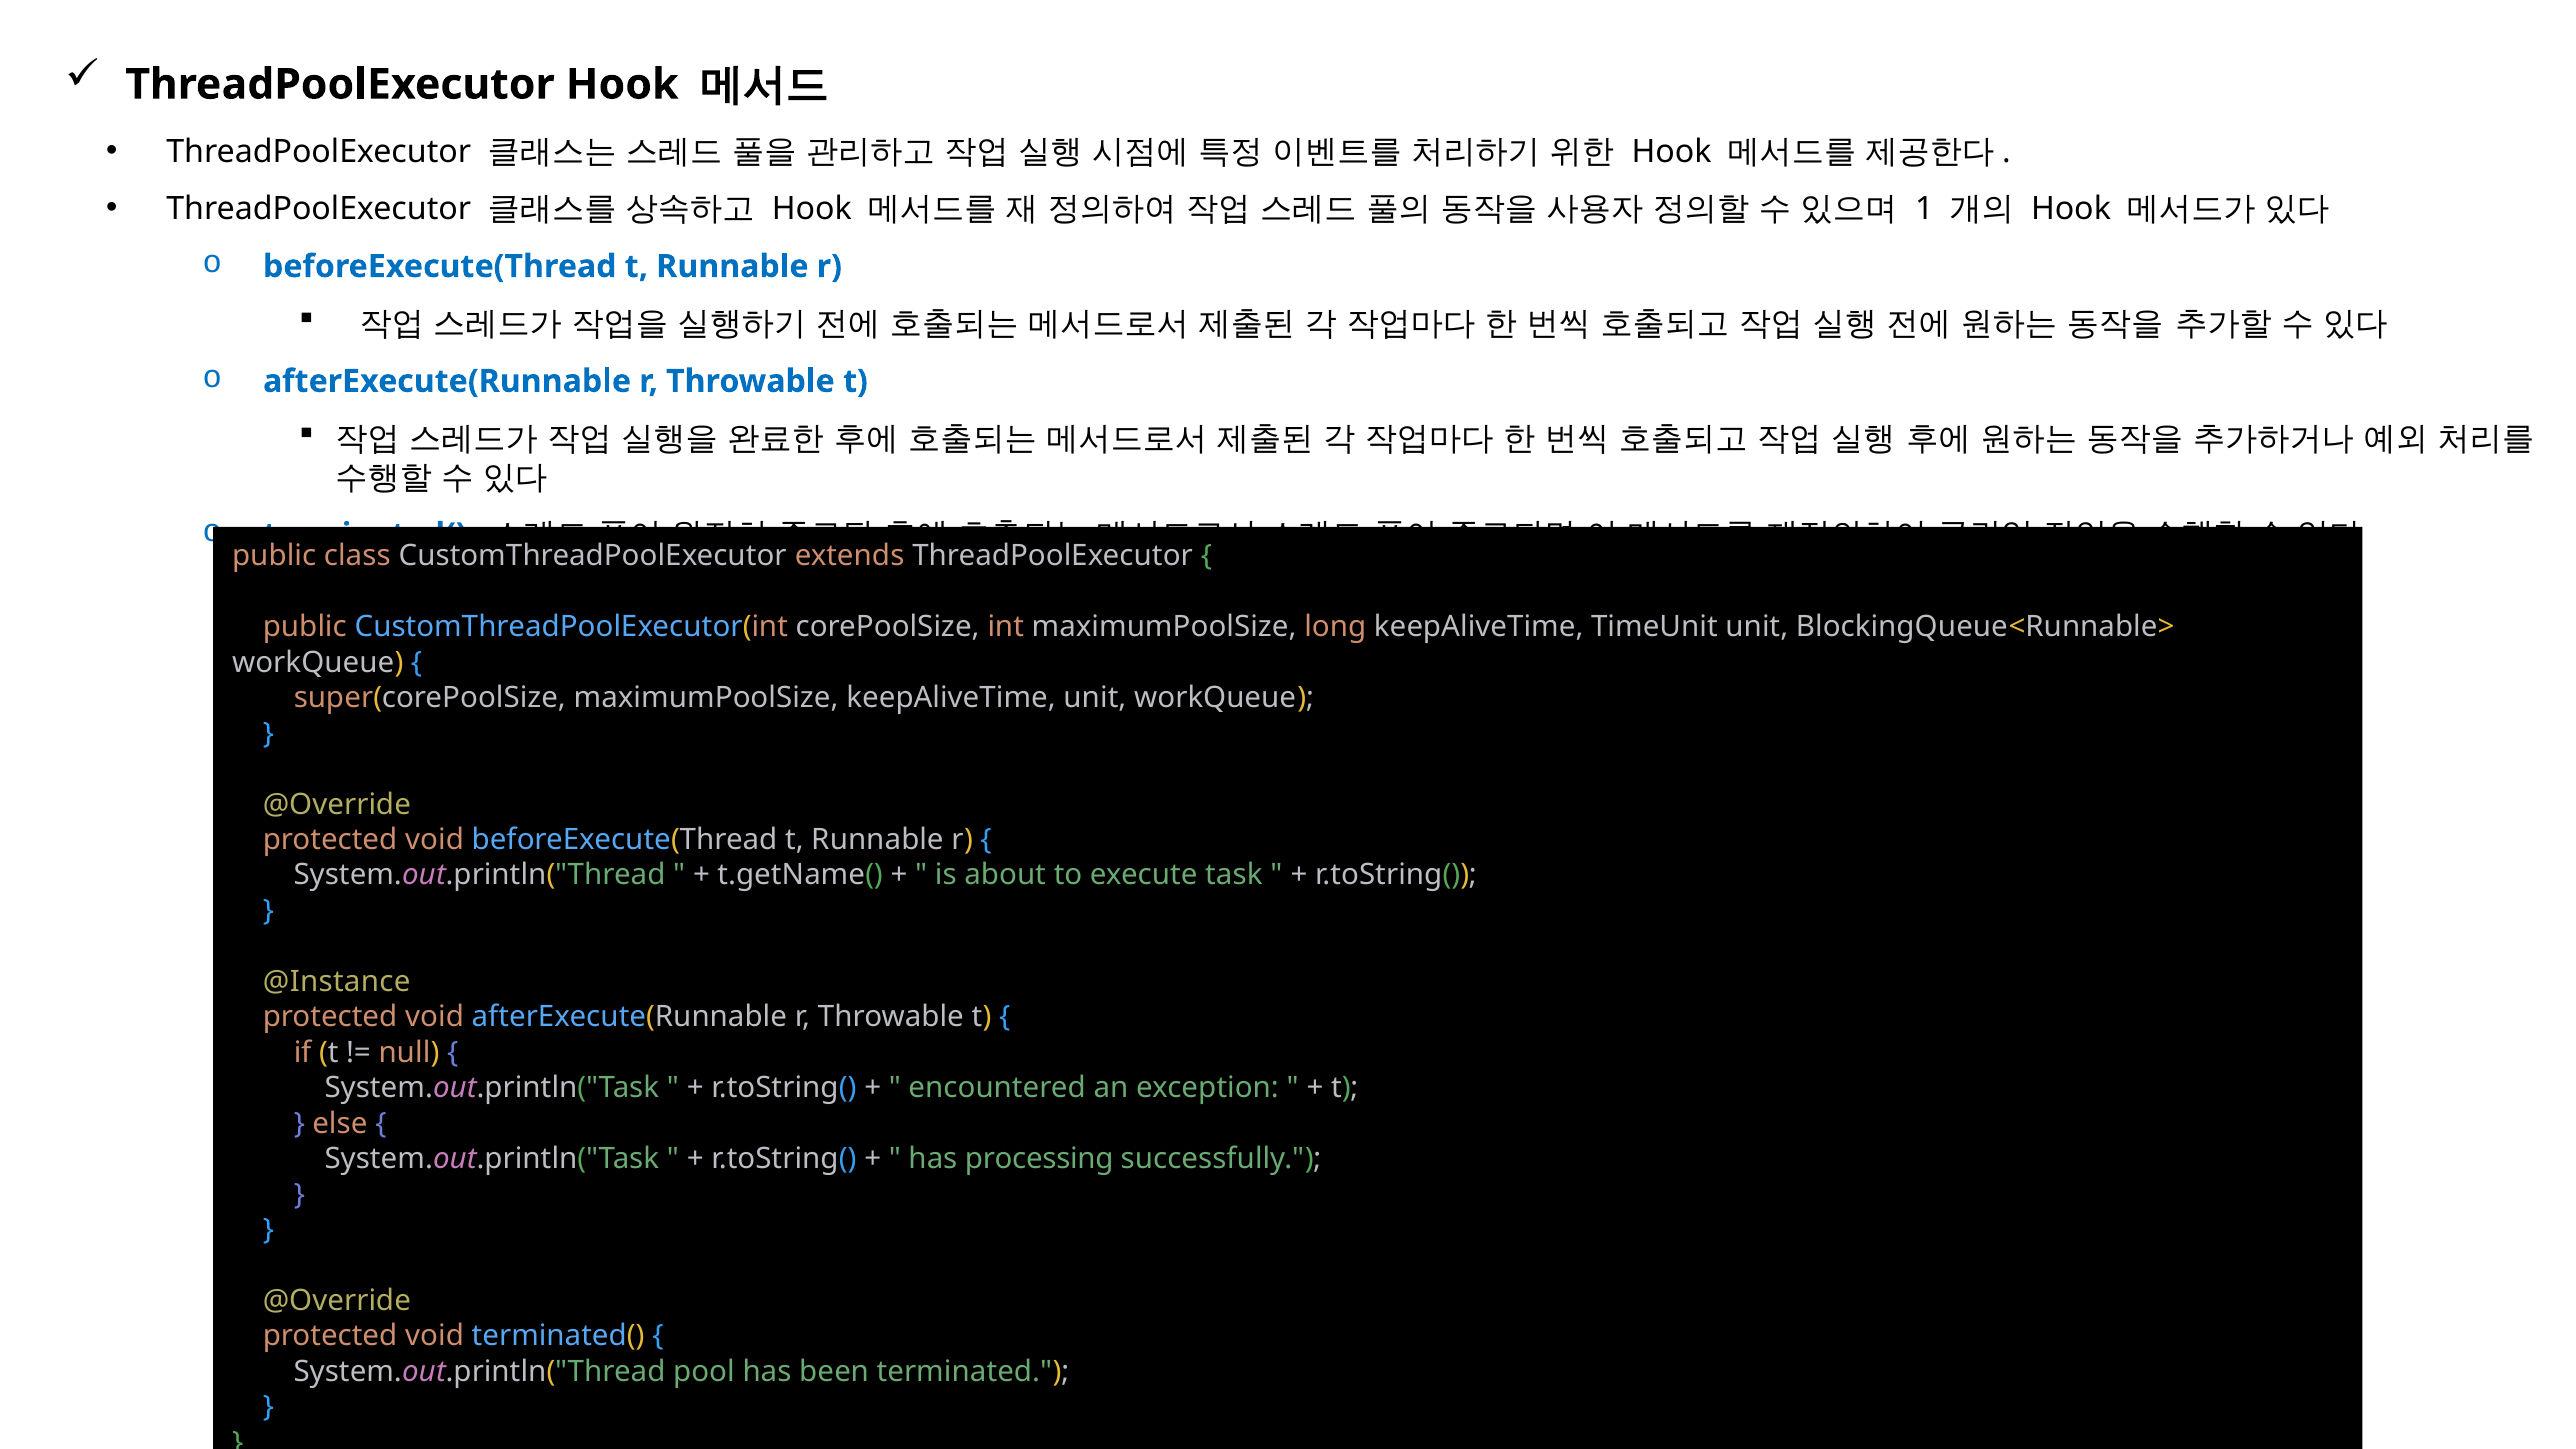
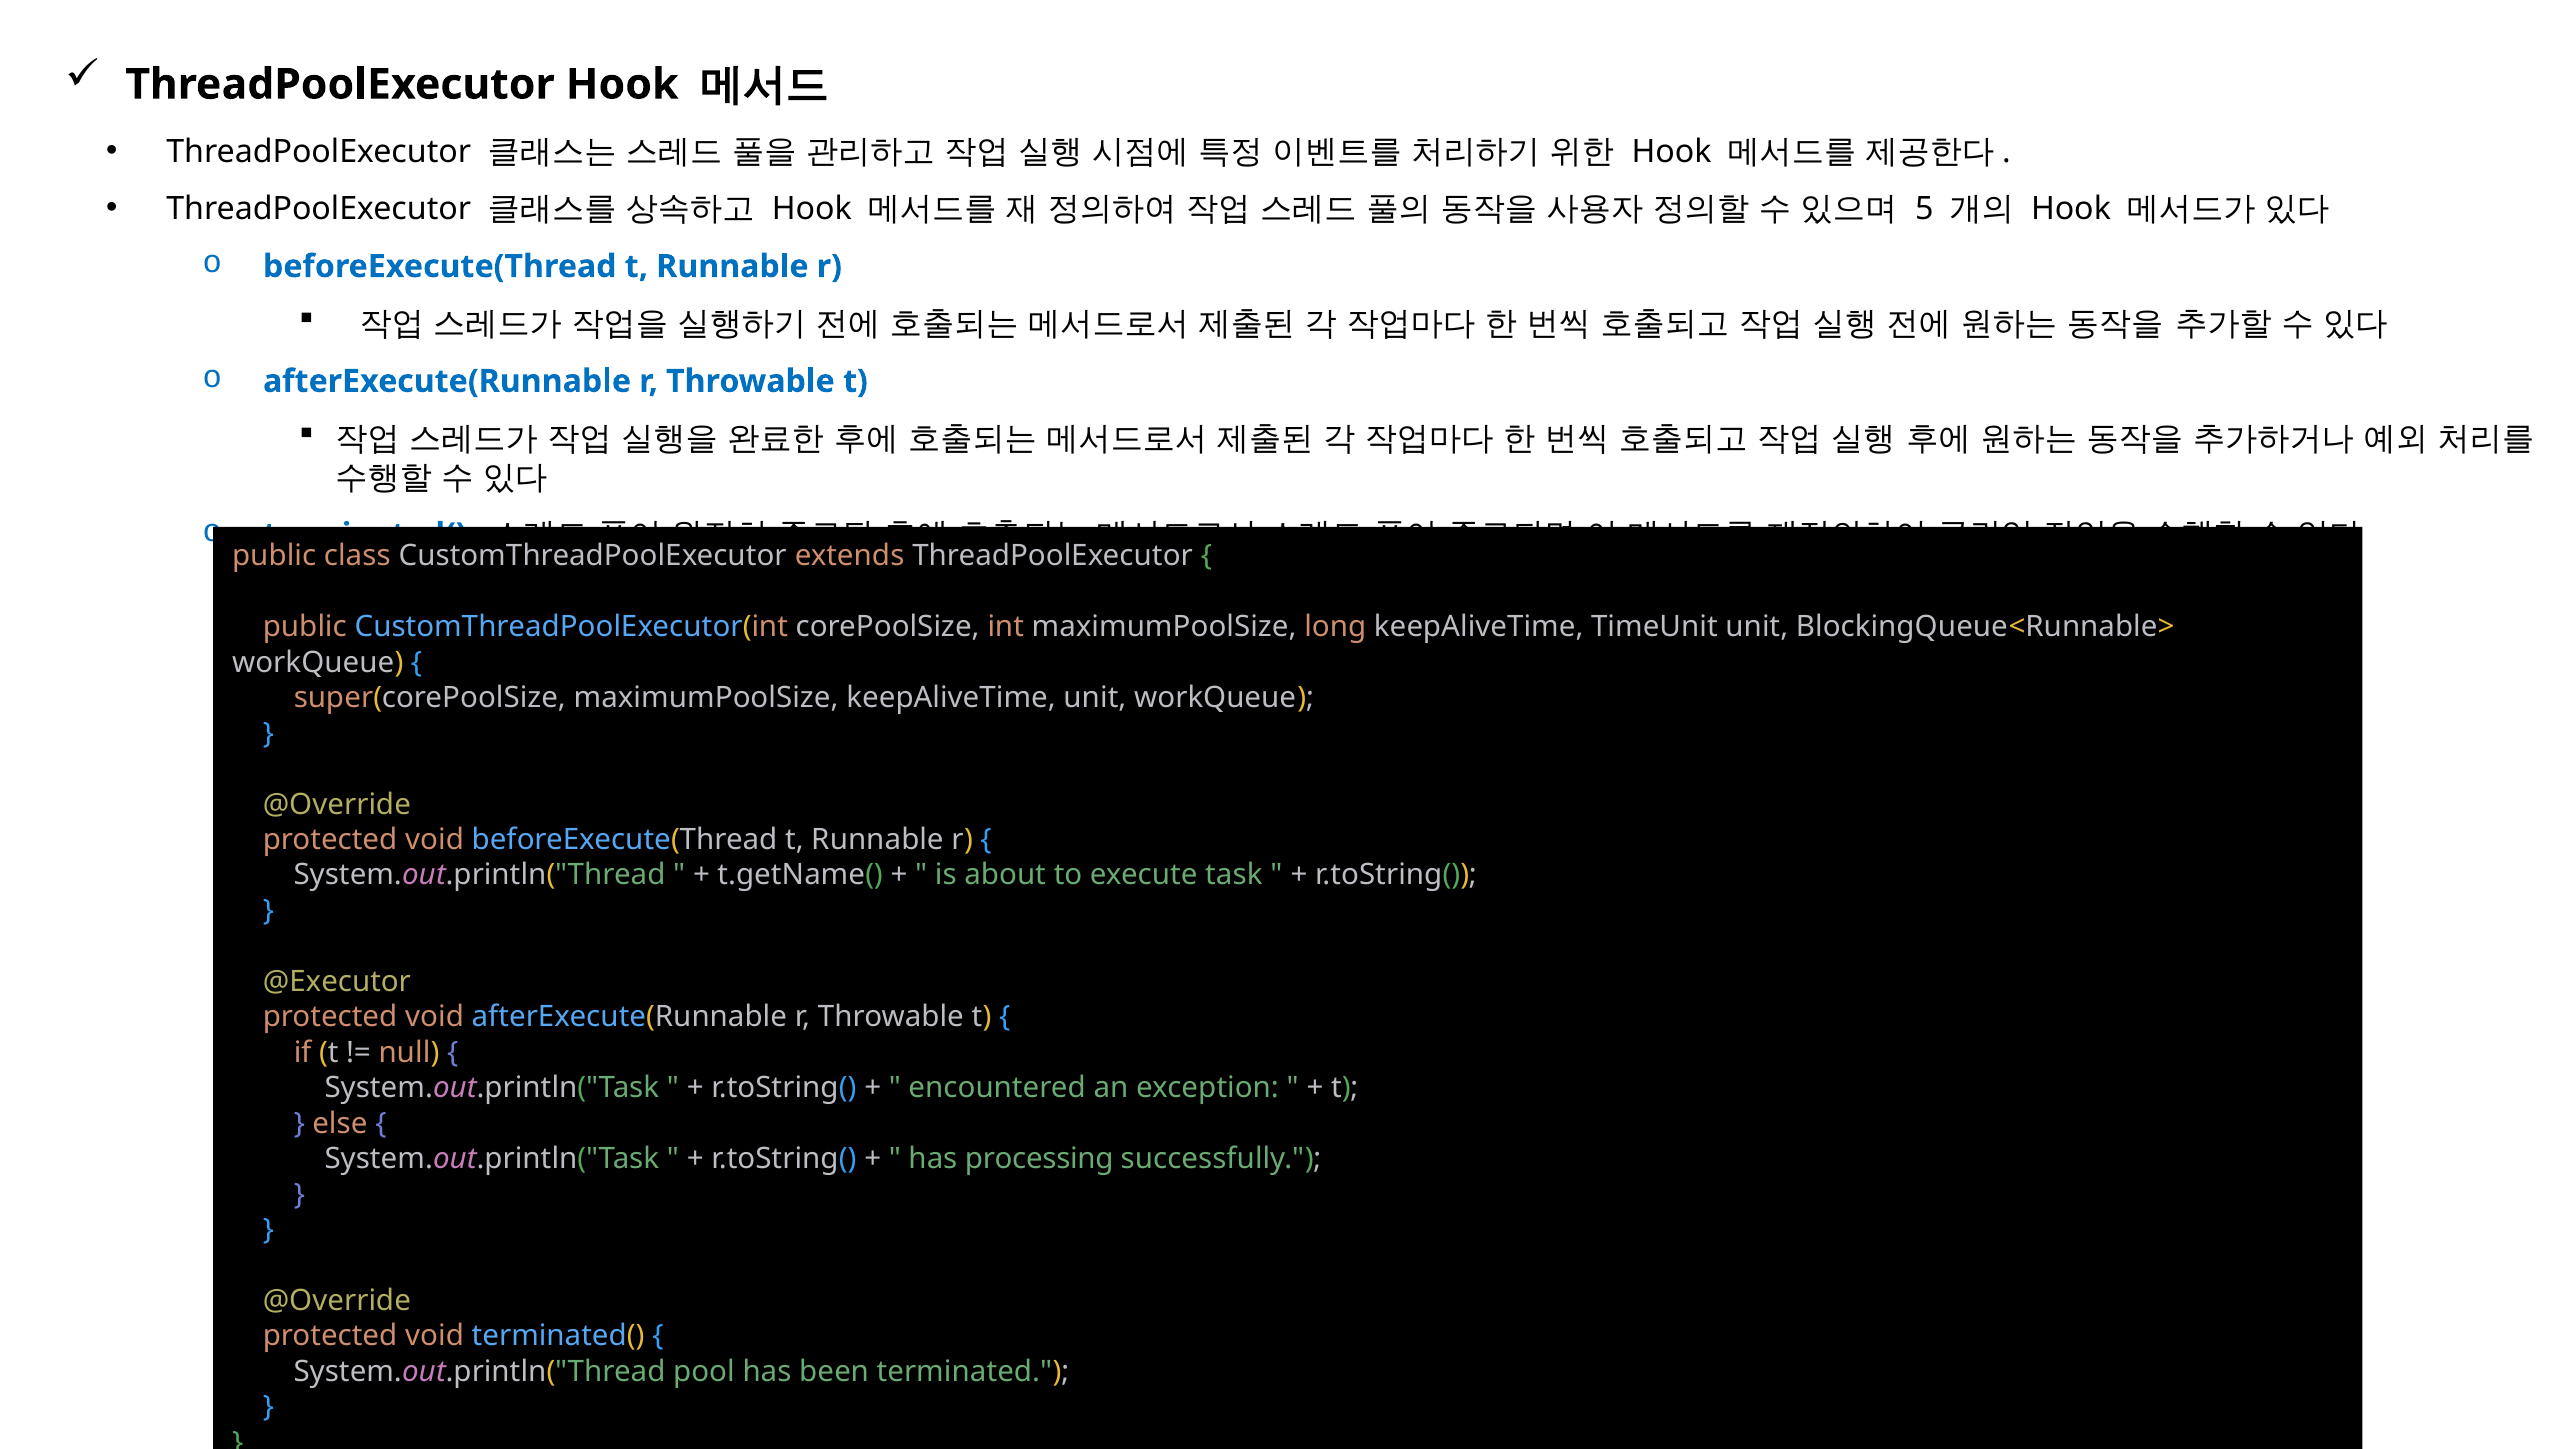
1: 1 -> 5
@Instance: @Instance -> @Executor
